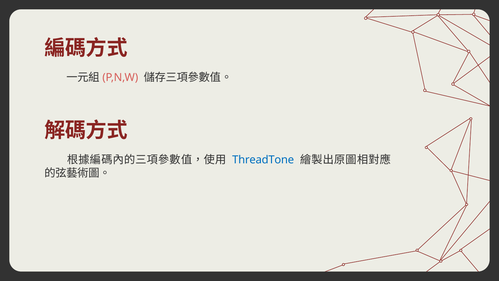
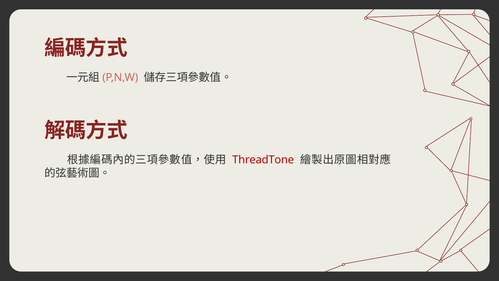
ThreadTone colour: blue -> red
